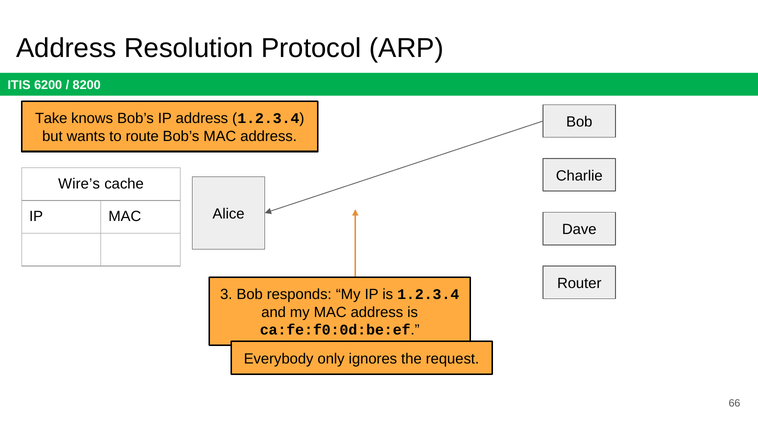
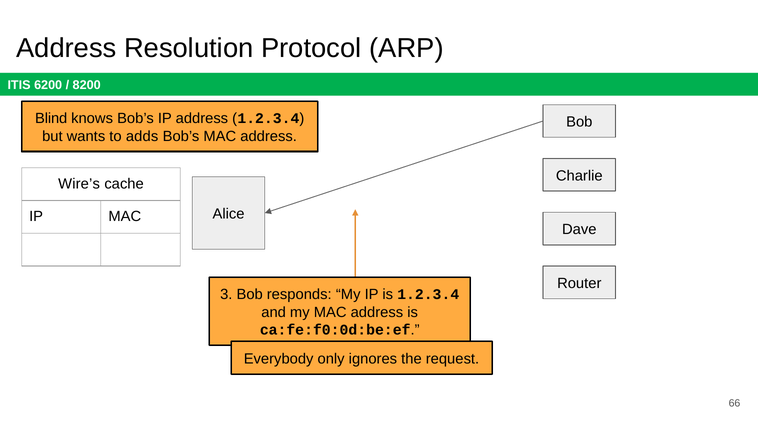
Take: Take -> Blind
route: route -> adds
